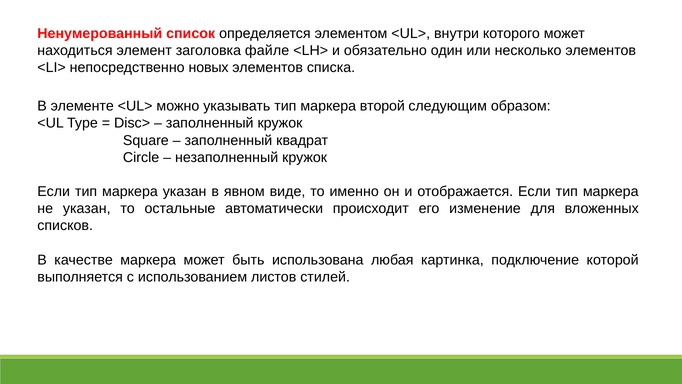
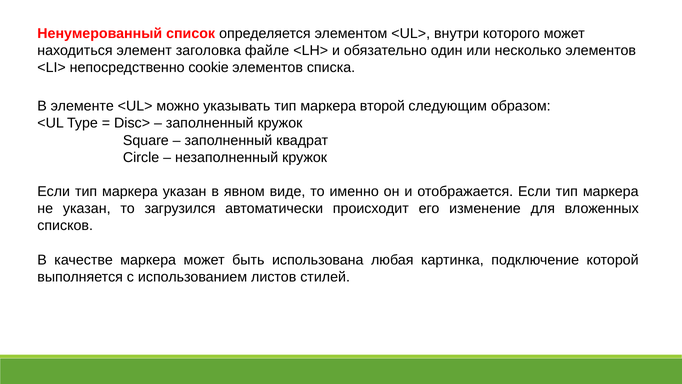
новых: новых -> cookie
остальные: остальные -> загрузился
